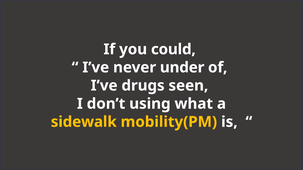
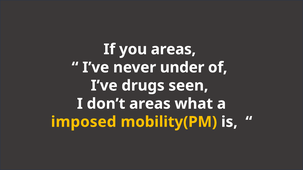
you could: could -> areas
don’t using: using -> areas
sidewalk: sidewalk -> imposed
